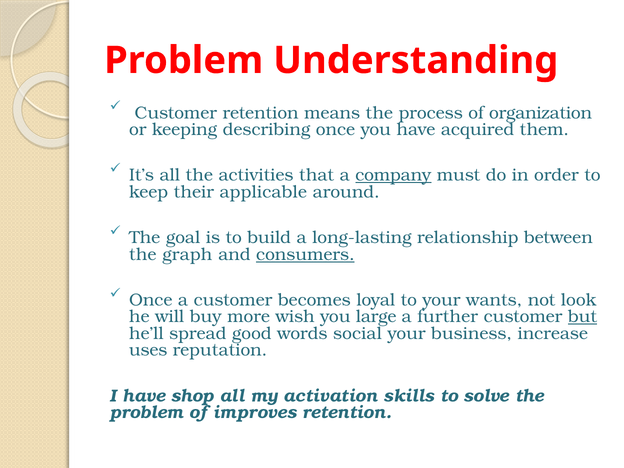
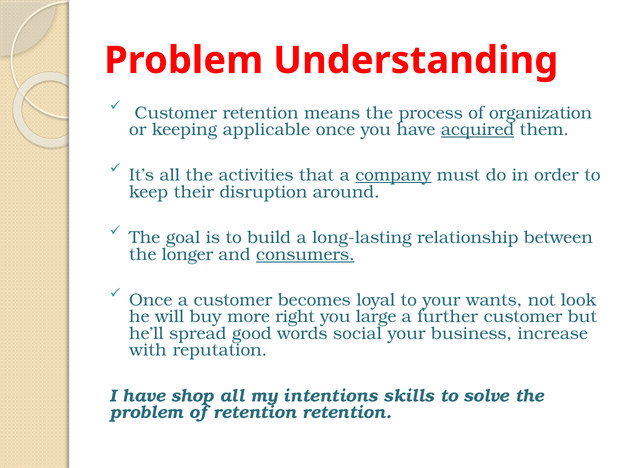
describing: describing -> applicable
acquired underline: none -> present
applicable: applicable -> disruption
graph: graph -> longer
wish: wish -> right
but underline: present -> none
uses: uses -> with
activation: activation -> intentions
of improves: improves -> retention
